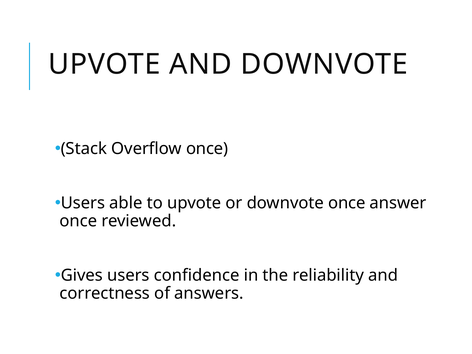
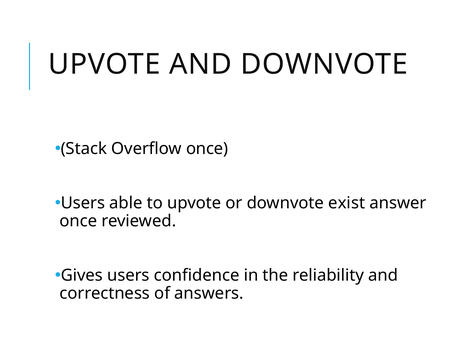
downvote once: once -> exist
